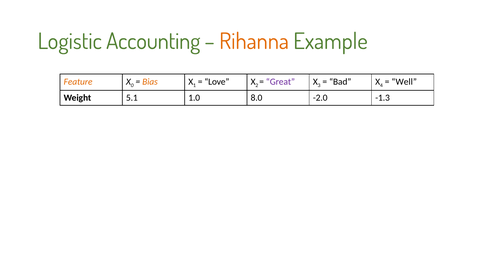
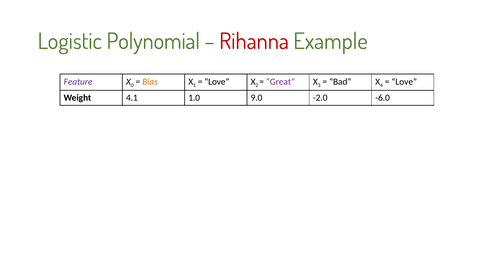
Accounting: Accounting -> Polynomial
Rihanna colour: orange -> red
Feature colour: orange -> purple
Well at (404, 82): Well -> Love
5.1: 5.1 -> 4.1
8.0: 8.0 -> 9.0
-1.3: -1.3 -> -6.0
